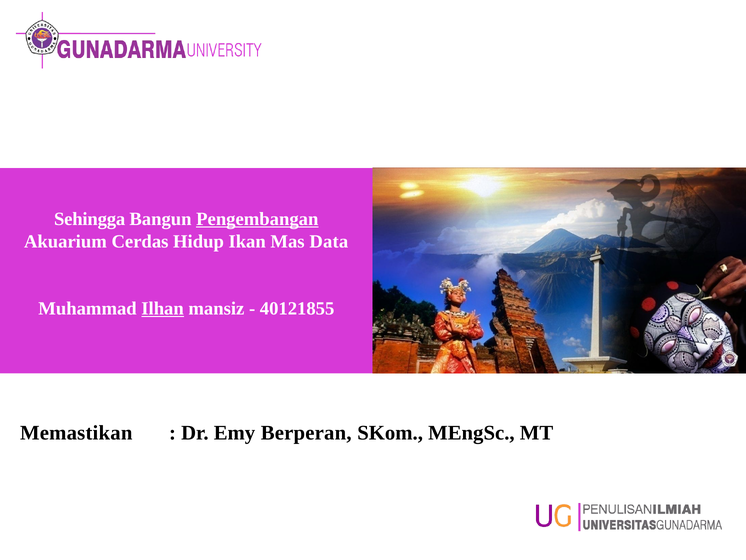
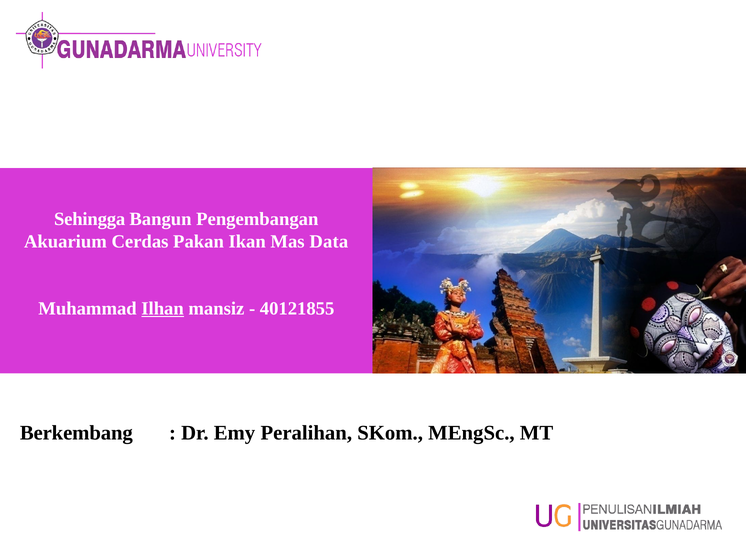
Pengembangan underline: present -> none
Hidup: Hidup -> Pakan
Memastikan: Memastikan -> Berkembang
Berperan: Berperan -> Peralihan
